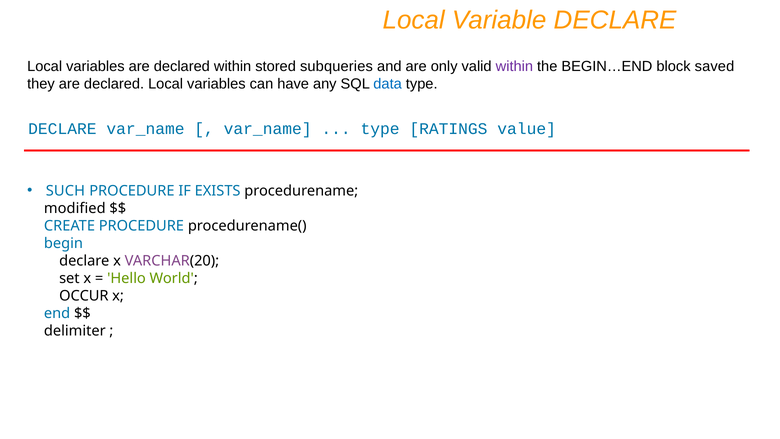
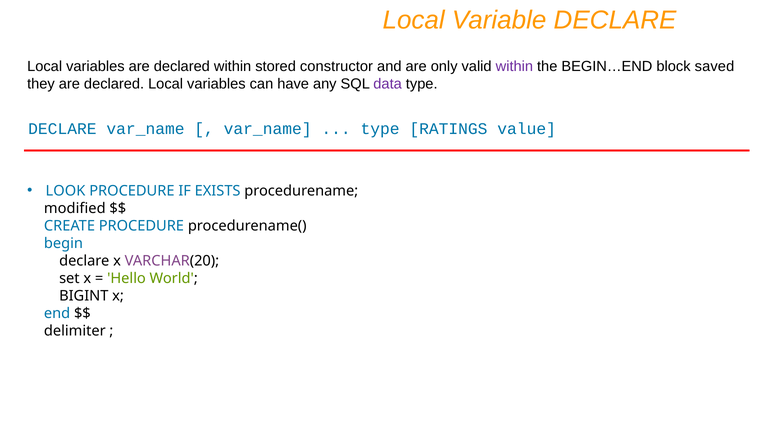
subqueries: subqueries -> constructor
data colour: blue -> purple
SUCH: SUCH -> LOOK
OCCUR: OCCUR -> BIGINT
